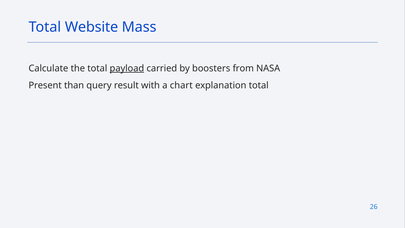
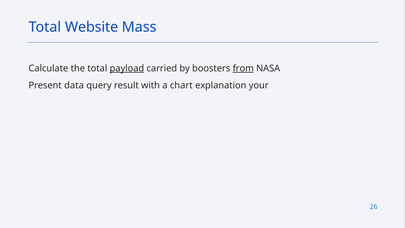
from underline: none -> present
than: than -> data
explanation total: total -> your
